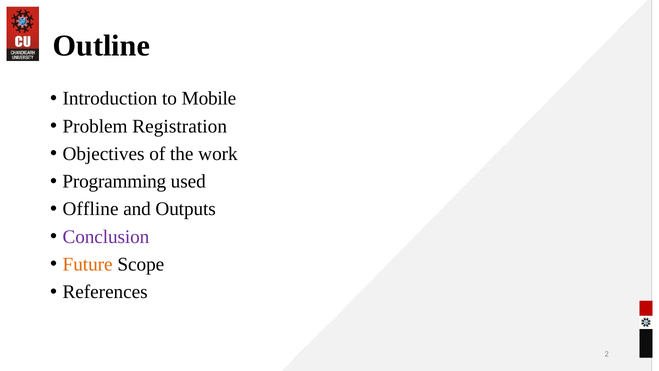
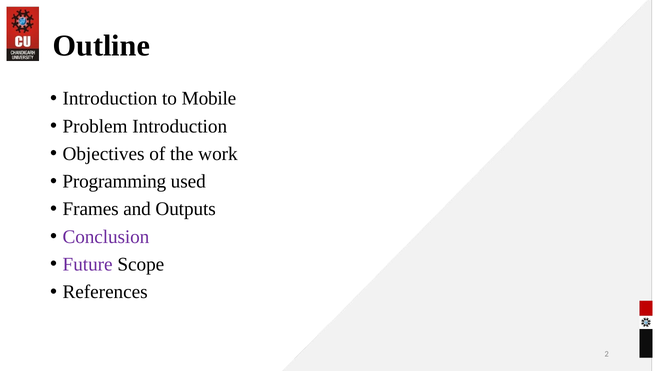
Problem Registration: Registration -> Introduction
Offline: Offline -> Frames
Future colour: orange -> purple
